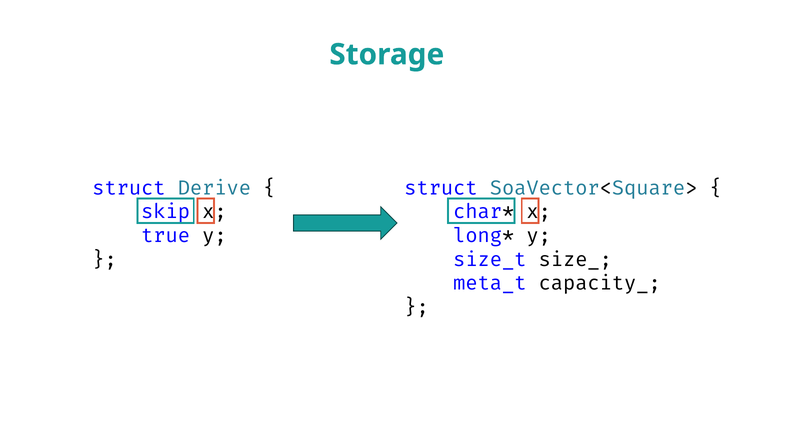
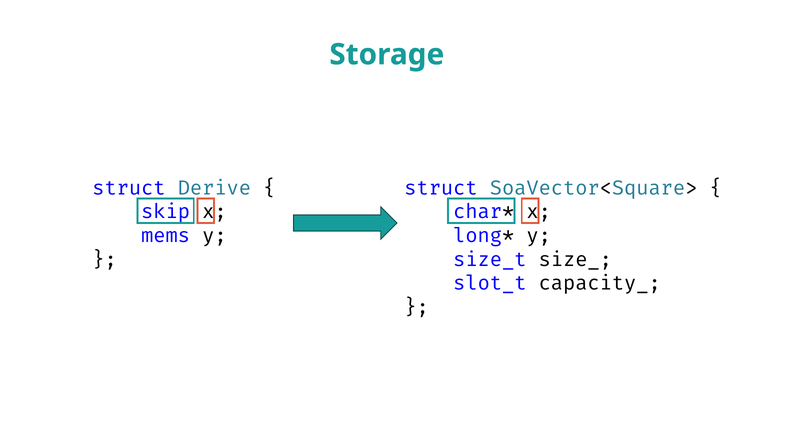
true: true -> mems
meta_t: meta_t -> slot_t
